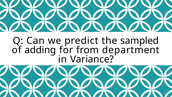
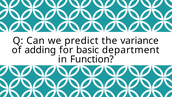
sampled: sampled -> variance
from: from -> basic
Variance: Variance -> Function
